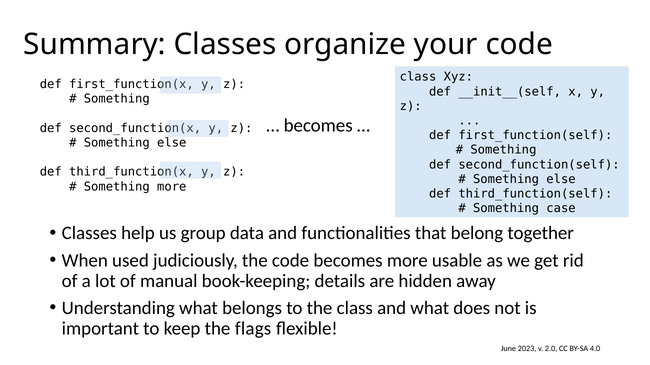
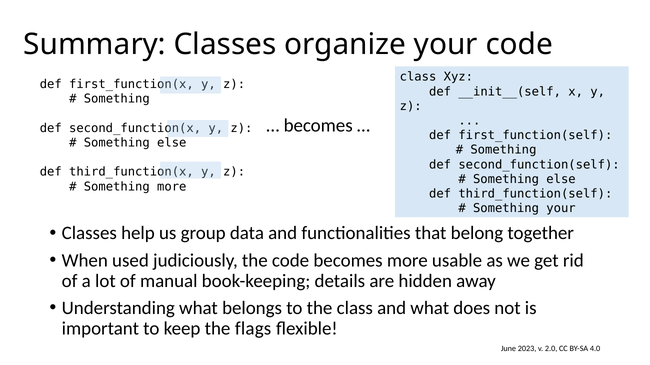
Something case: case -> your
